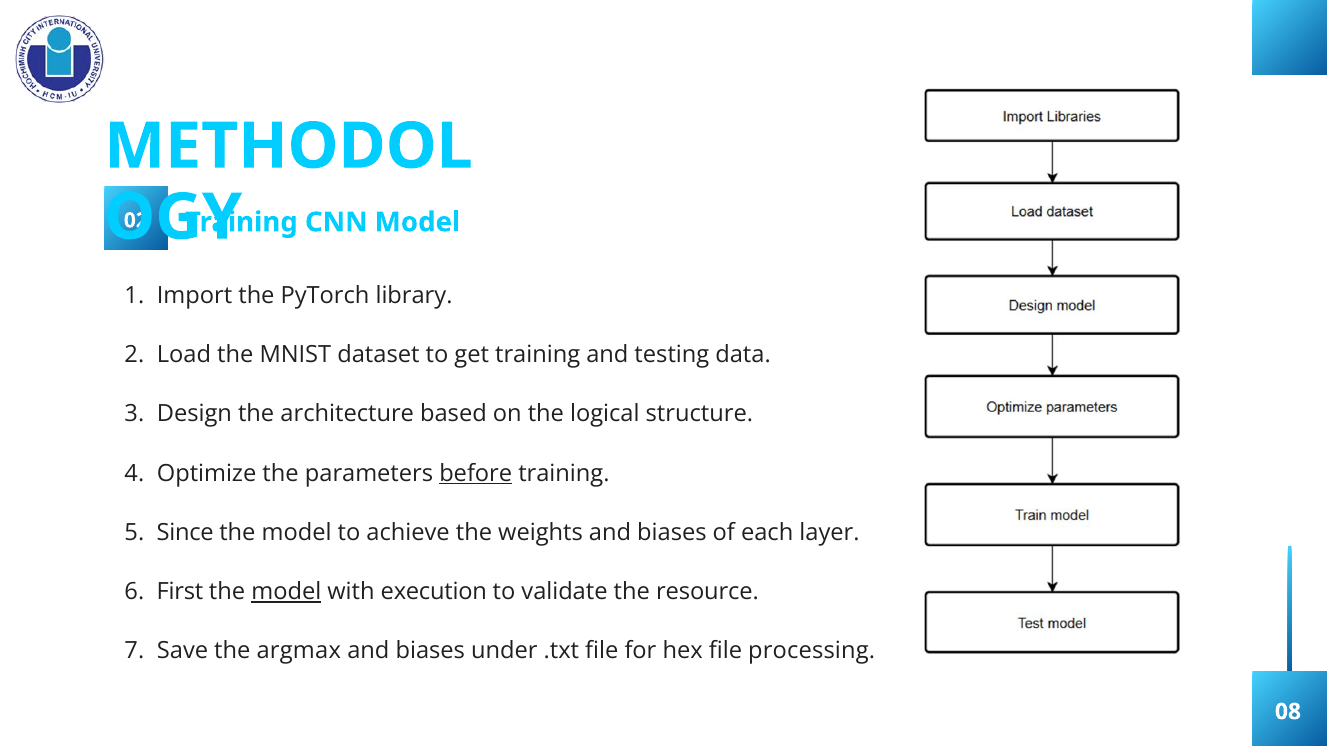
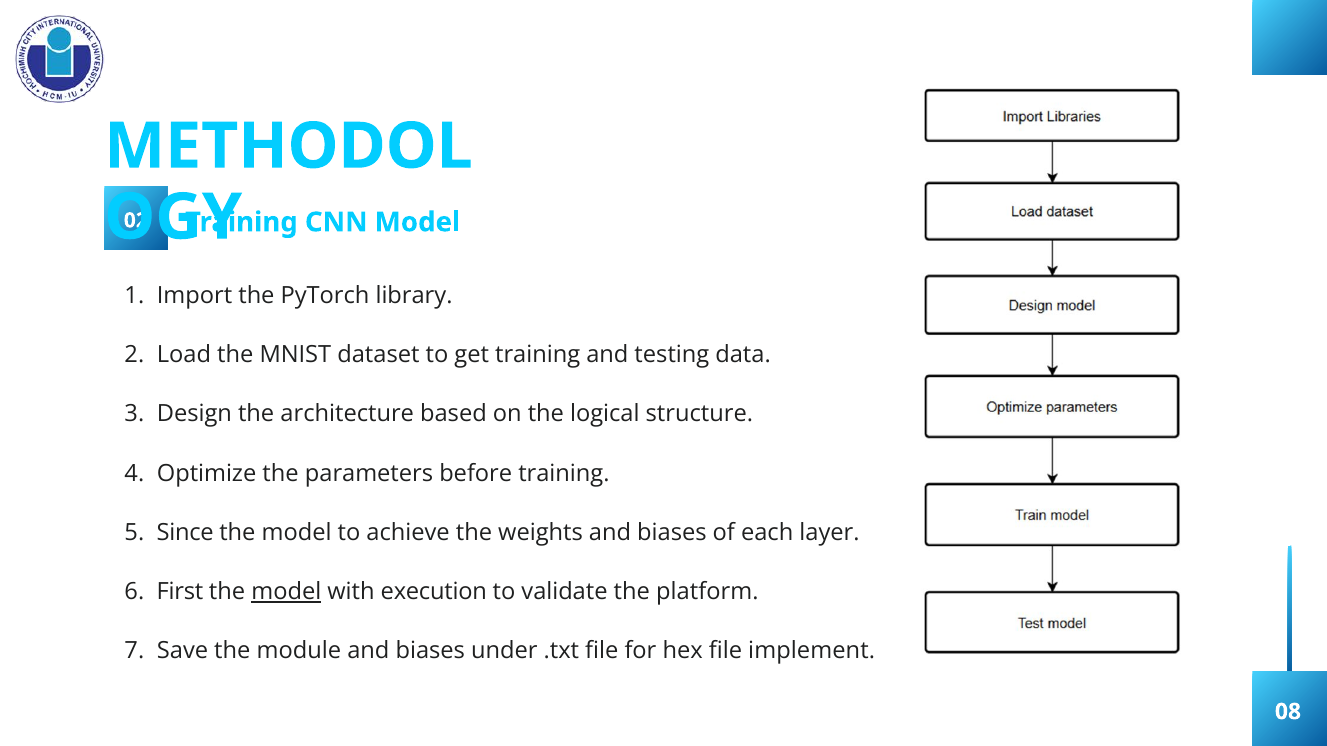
before underline: present -> none
resource: resource -> platform
argmax: argmax -> module
processing: processing -> implement
